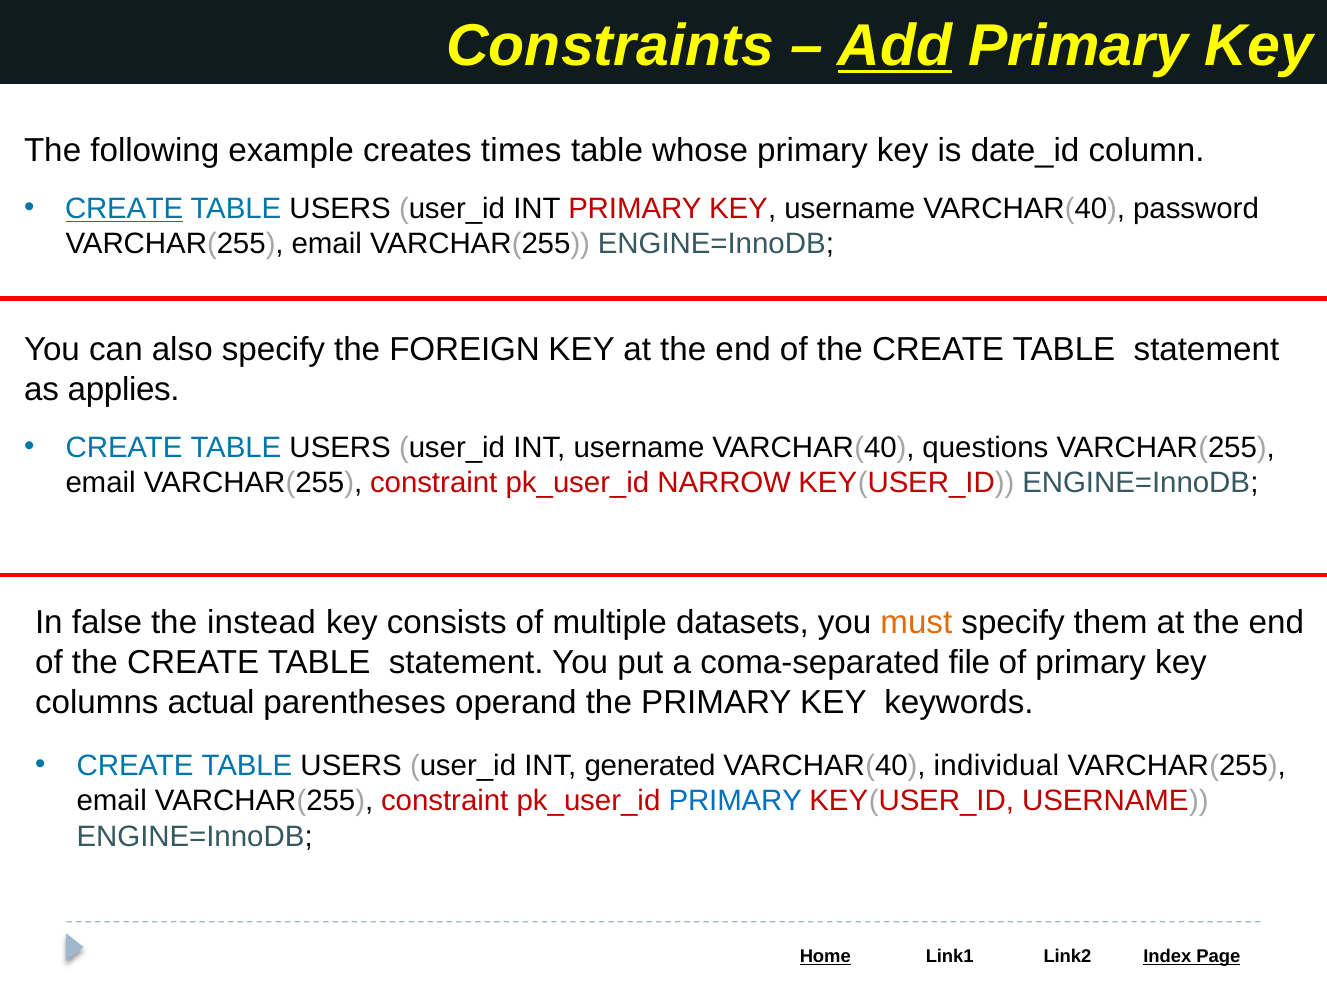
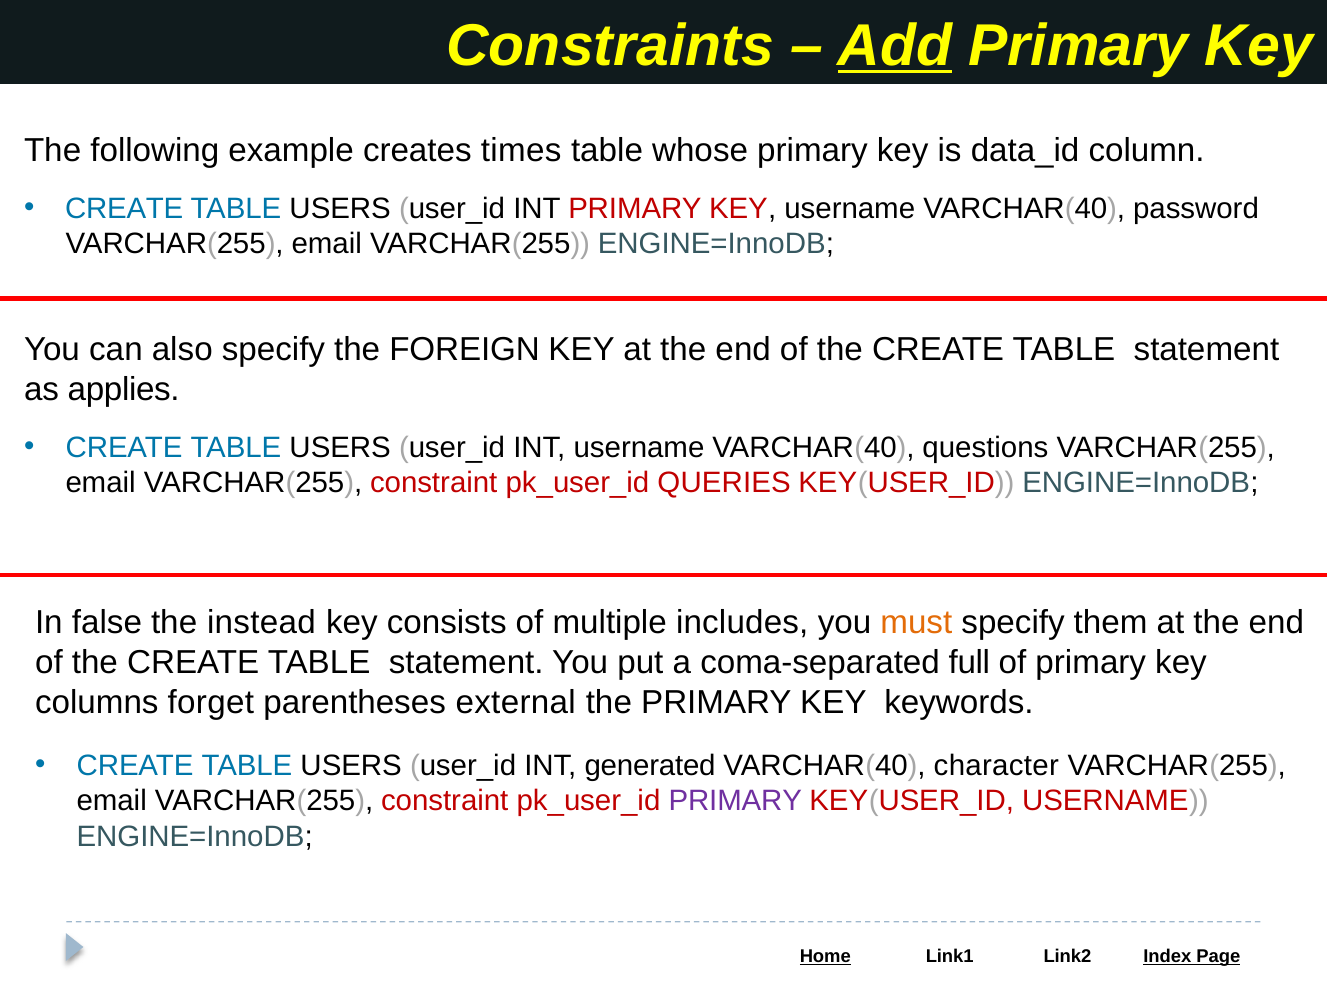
date_id: date_id -> data_id
CREATE at (124, 209) underline: present -> none
NARROW: NARROW -> QUERIES
datasets: datasets -> includes
file: file -> full
actual: actual -> forget
operand: operand -> external
individual: individual -> character
PRIMARY at (735, 801) colour: blue -> purple
